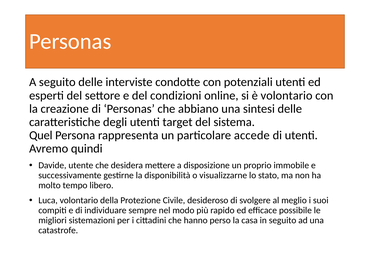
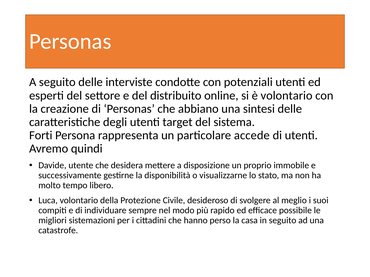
condizioni: condizioni -> distribuito
Quel: Quel -> Forti
